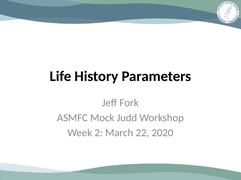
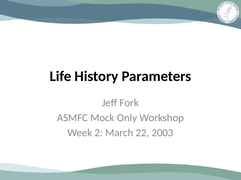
Judd: Judd -> Only
2020: 2020 -> 2003
